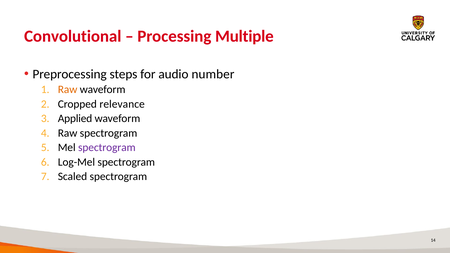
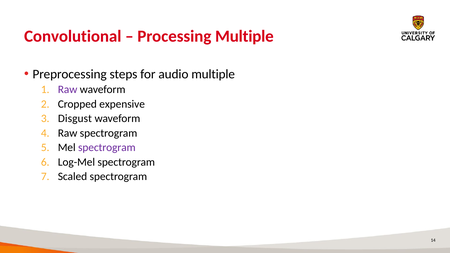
audio number: number -> multiple
Raw at (68, 90) colour: orange -> purple
relevance: relevance -> expensive
Applied: Applied -> Disgust
